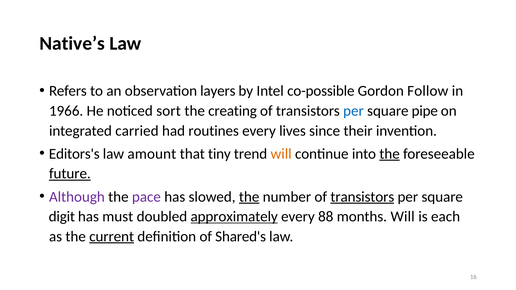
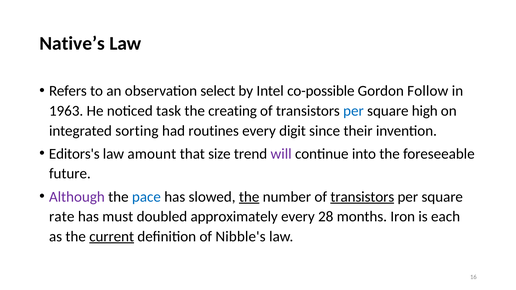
layers: layers -> select
1966: 1966 -> 1963
sort: sort -> task
pipe: pipe -> high
carried: carried -> sorting
lives: lives -> digit
tiny: tiny -> size
will at (281, 154) colour: orange -> purple
the at (390, 154) underline: present -> none
future underline: present -> none
pace colour: purple -> blue
digit: digit -> rate
approximately underline: present -> none
88: 88 -> 28
months Will: Will -> Iron
Shared's: Shared's -> Nibble's
